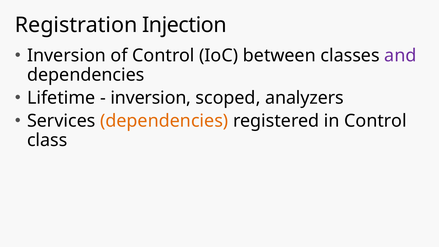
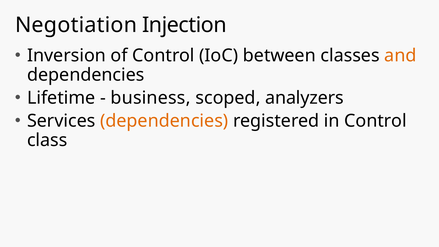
Registration: Registration -> Negotiation
and colour: purple -> orange
inversion at (151, 98): inversion -> business
